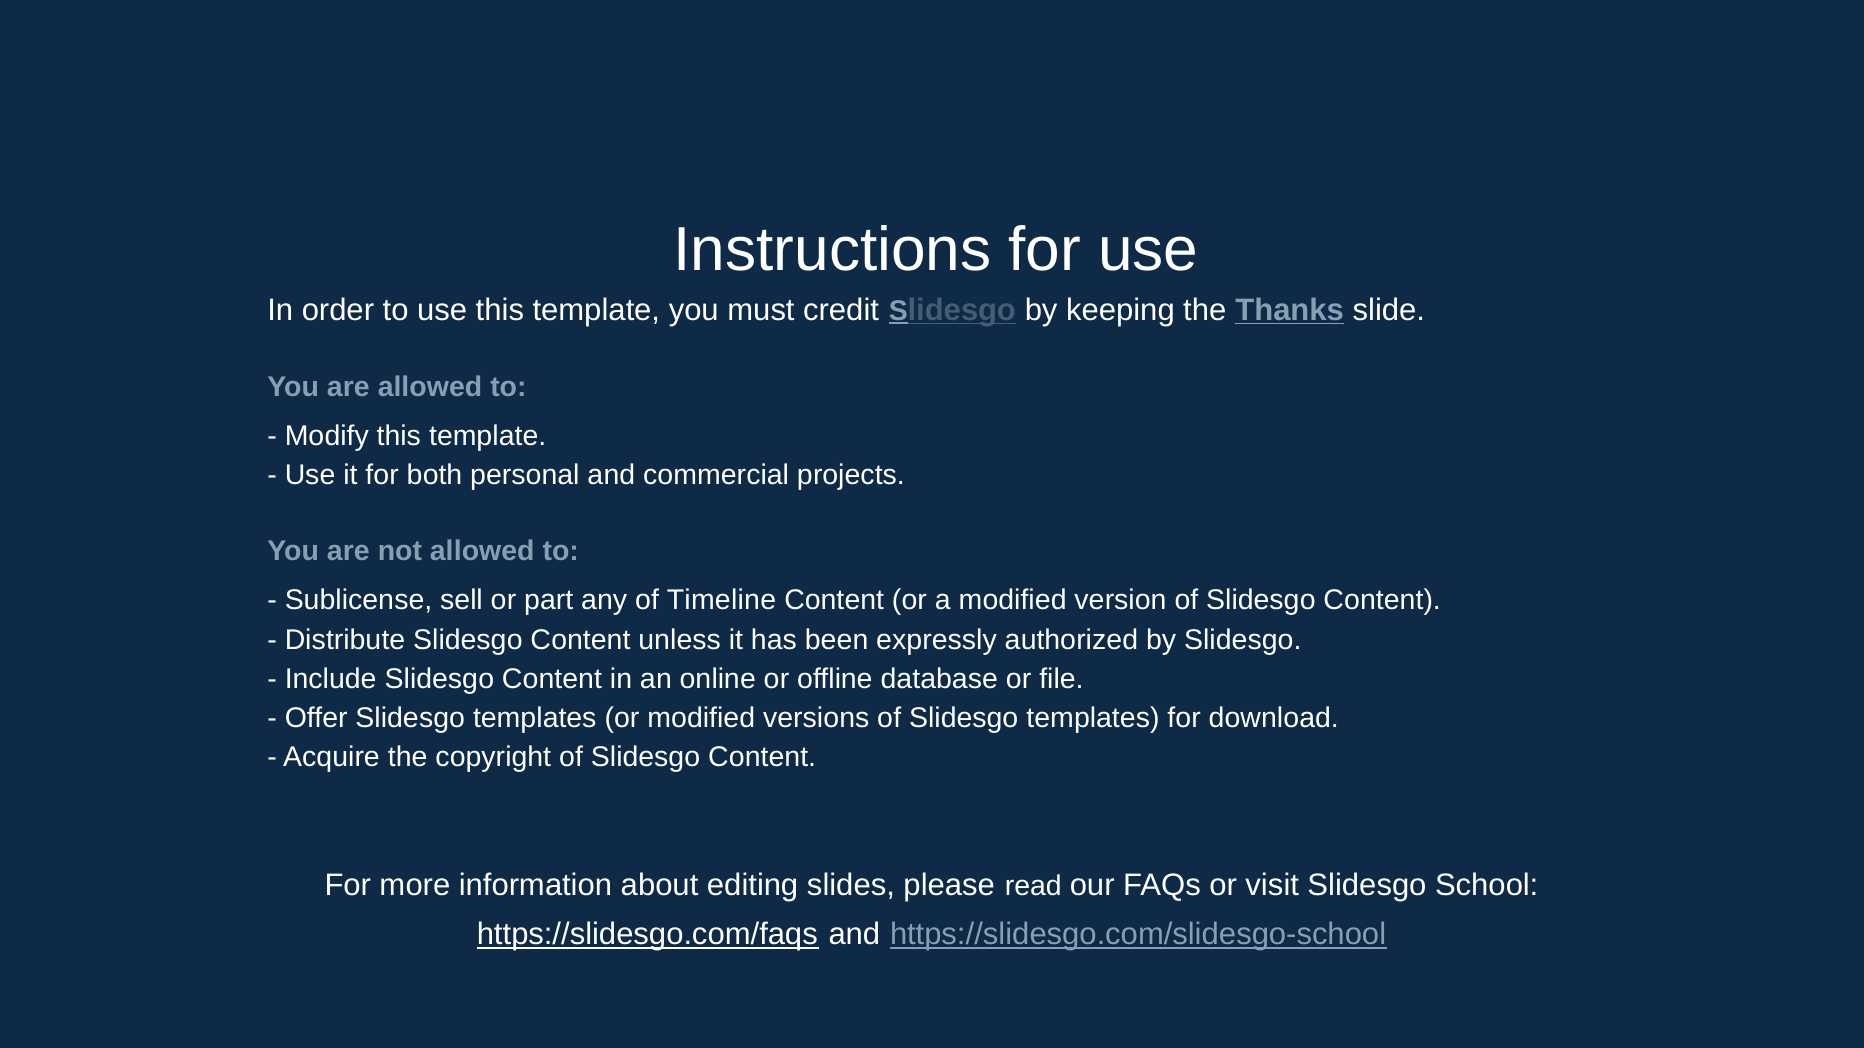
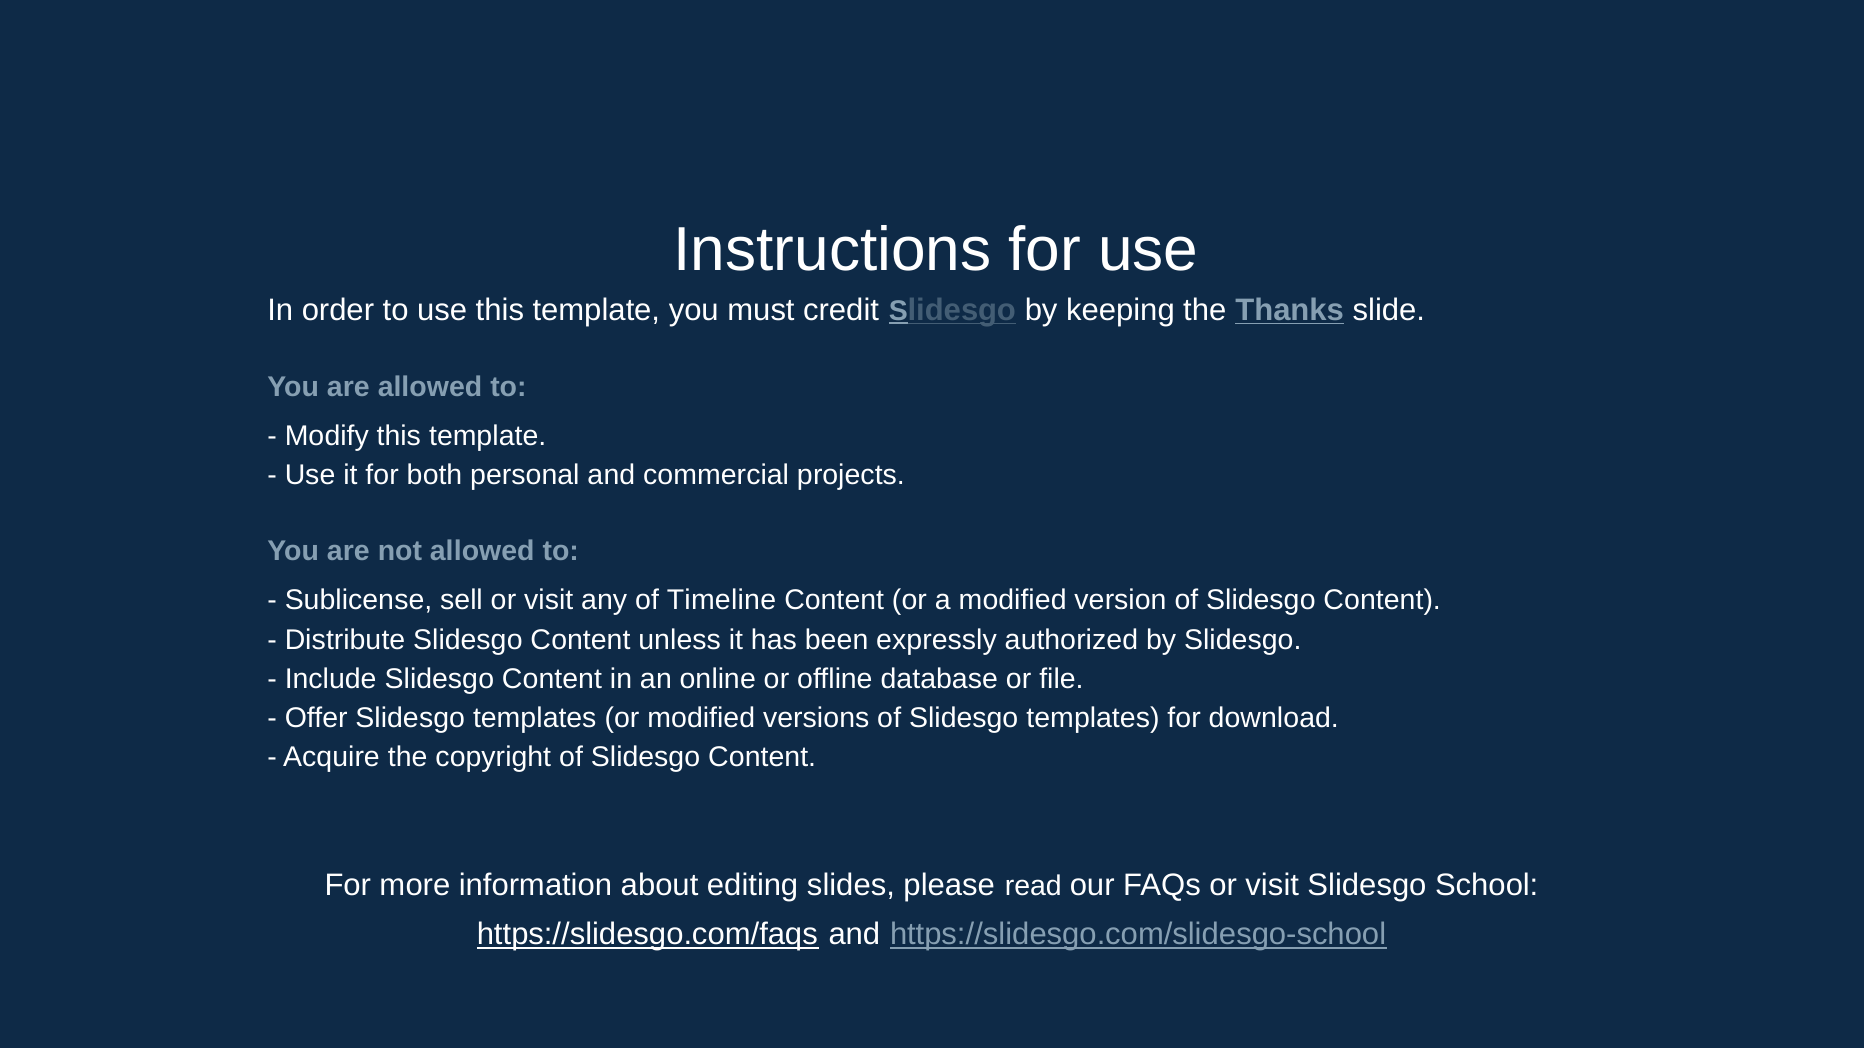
sell or part: part -> visit
